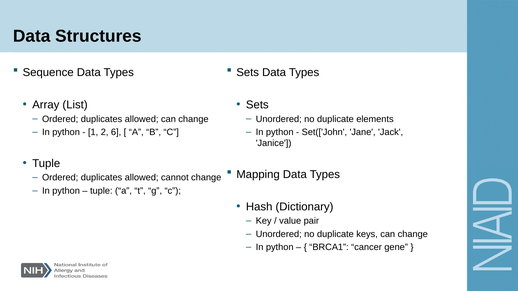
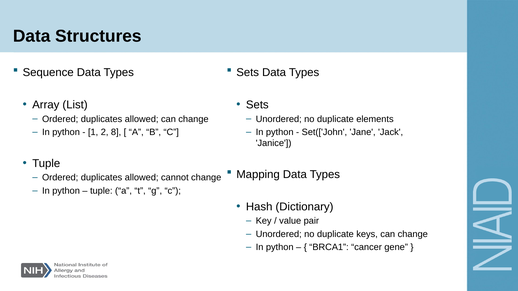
6: 6 -> 8
